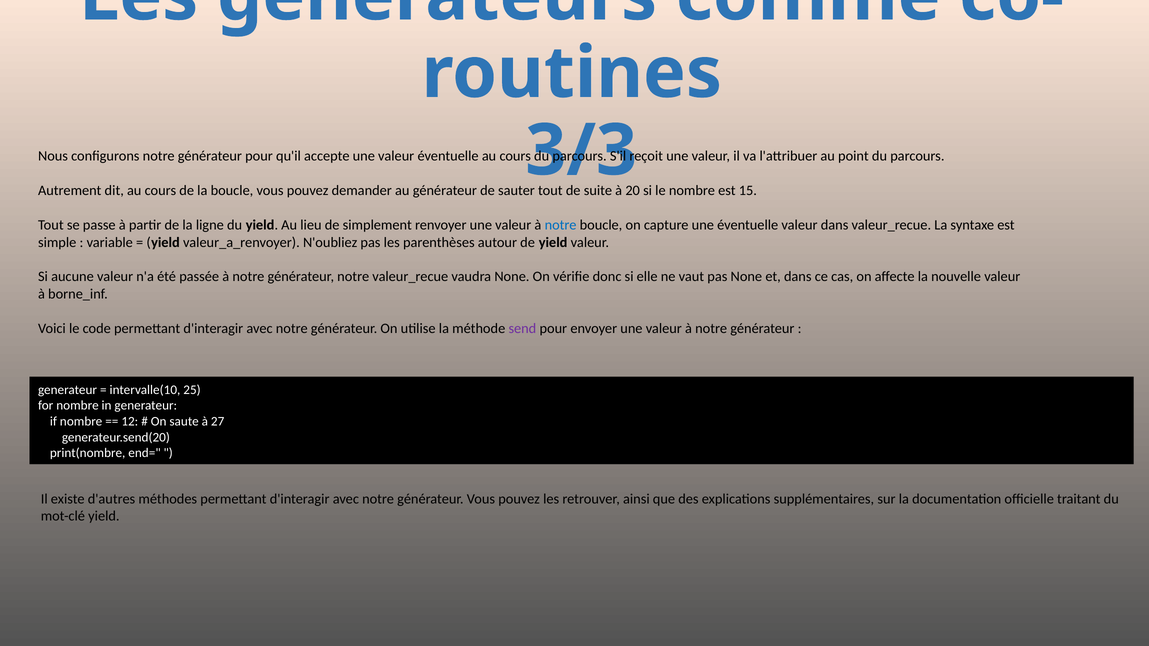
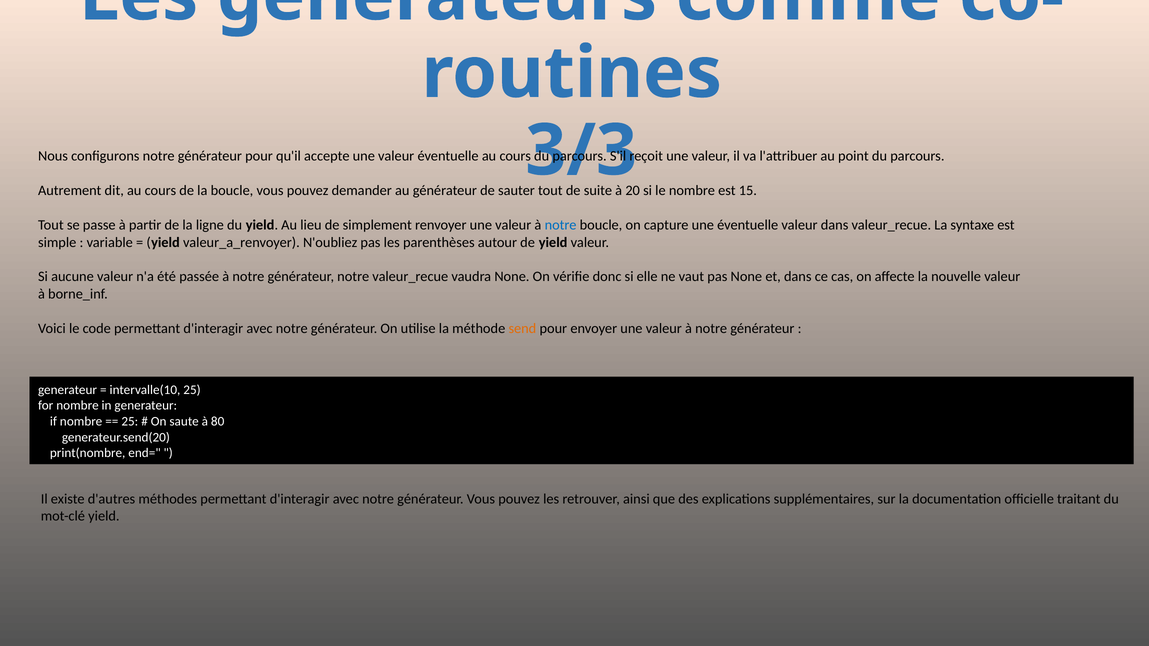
send colour: purple -> orange
12 at (130, 422): 12 -> 25
27: 27 -> 80
